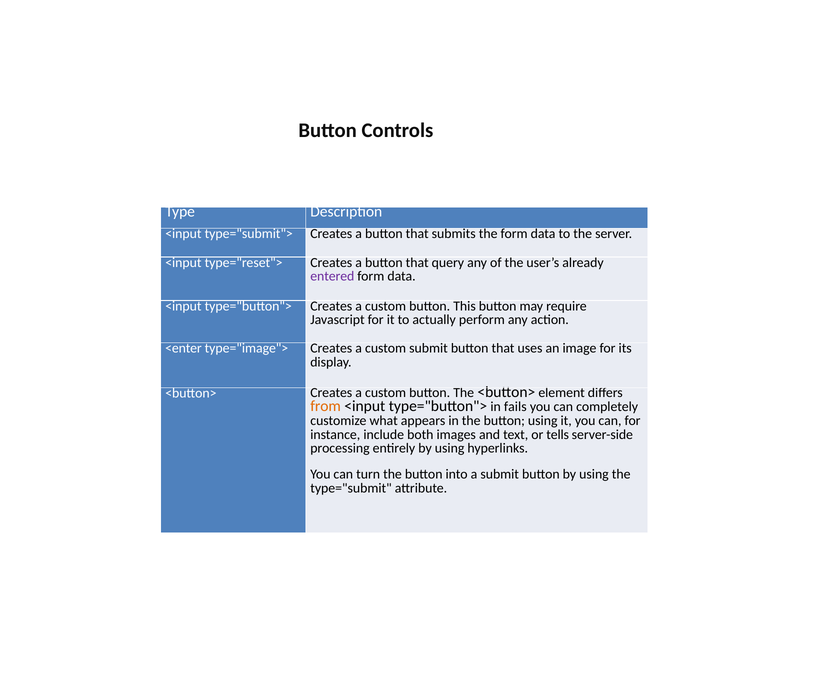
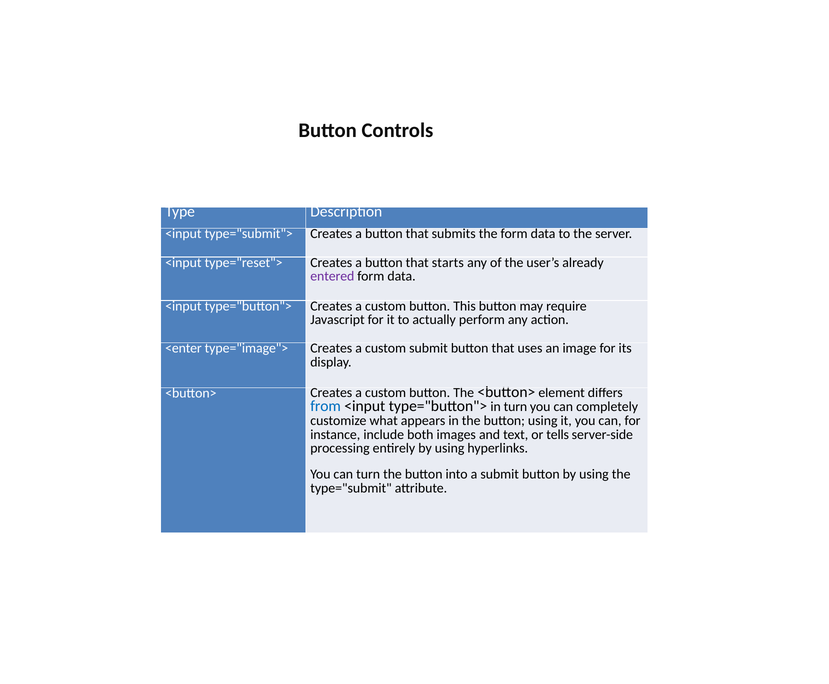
query: query -> starts
from colour: orange -> blue
in fails: fails -> turn
